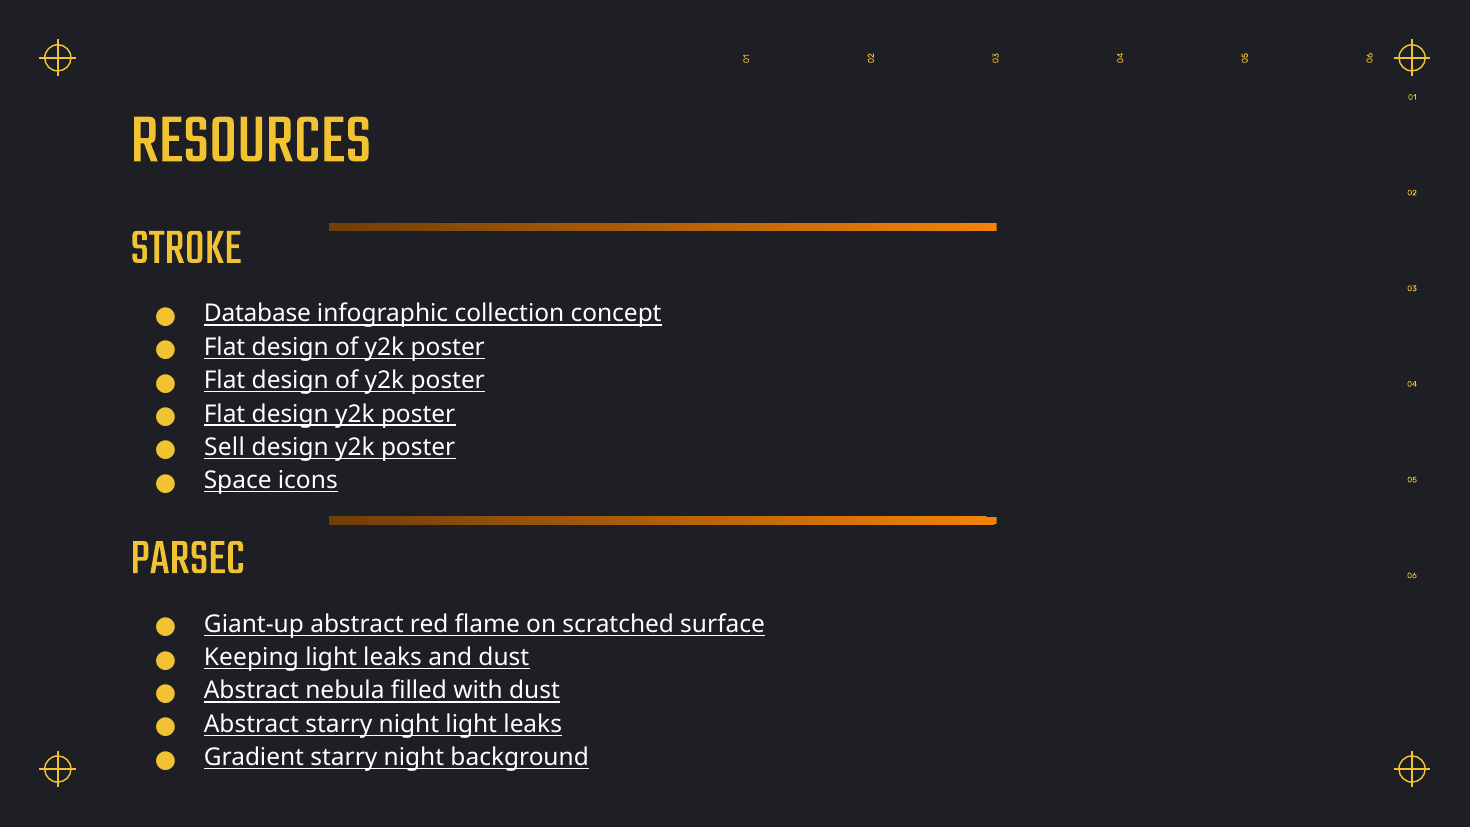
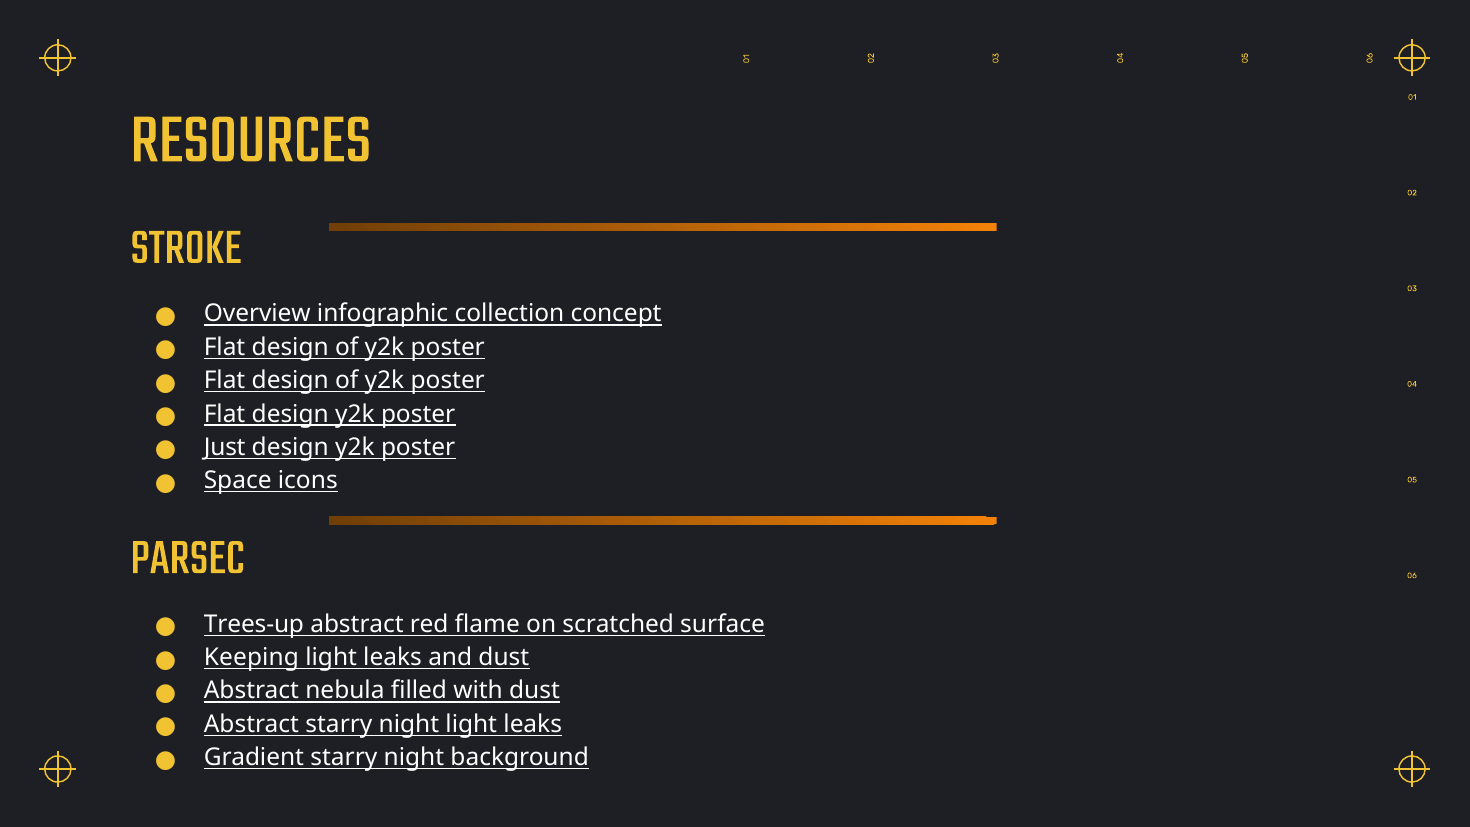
Database: Database -> Overview
Sell: Sell -> Just
Giant-up: Giant-up -> Trees-up
